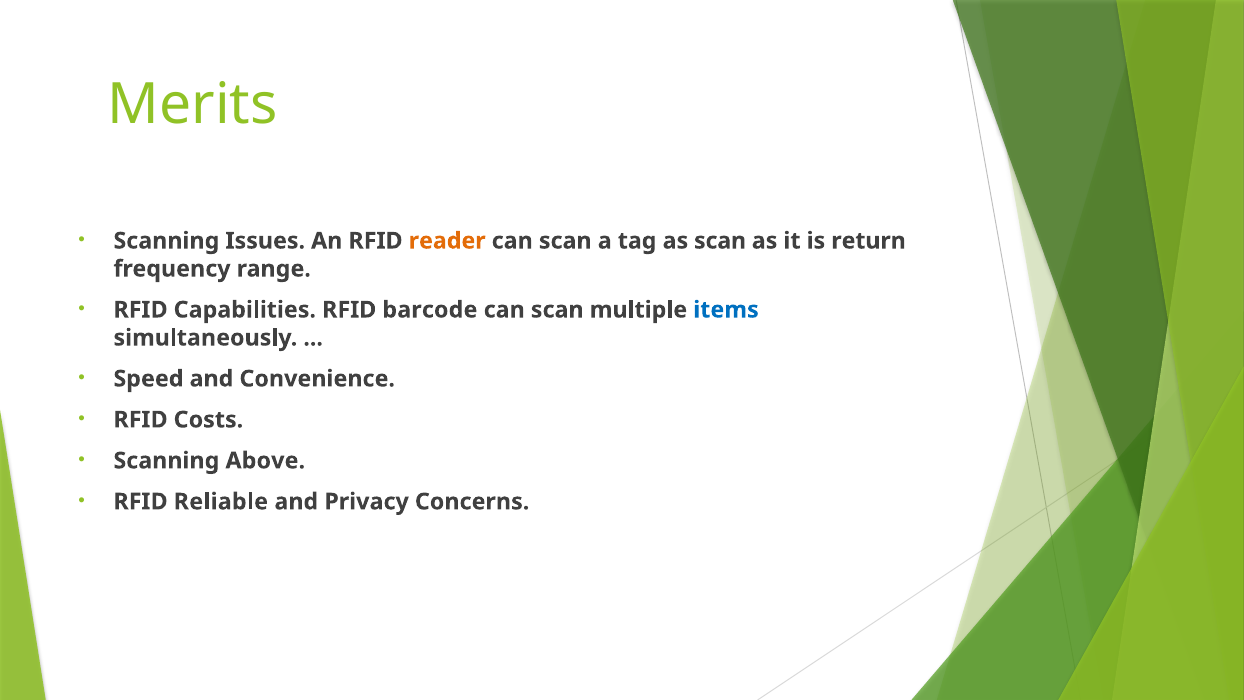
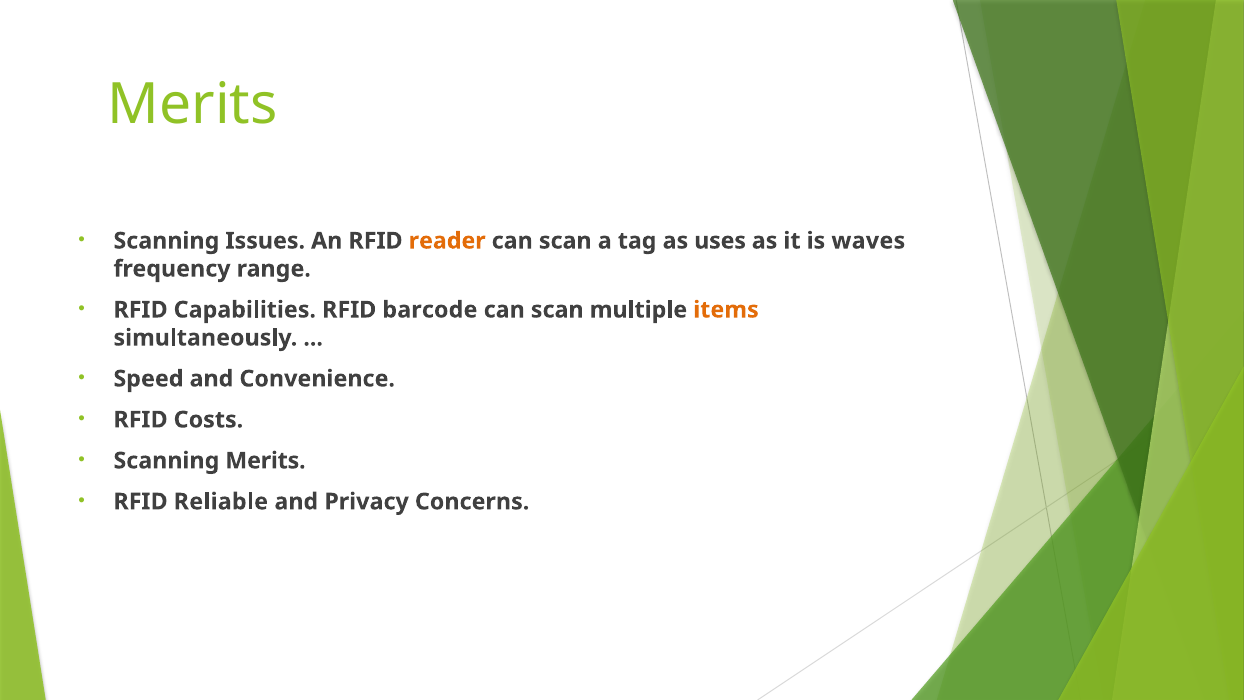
as scan: scan -> uses
return: return -> waves
items colour: blue -> orange
Scanning Above: Above -> Merits
